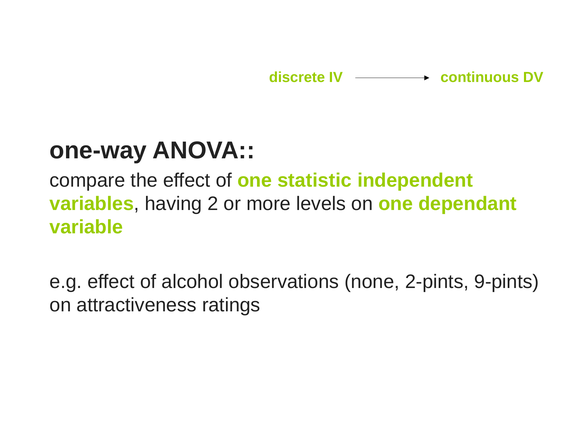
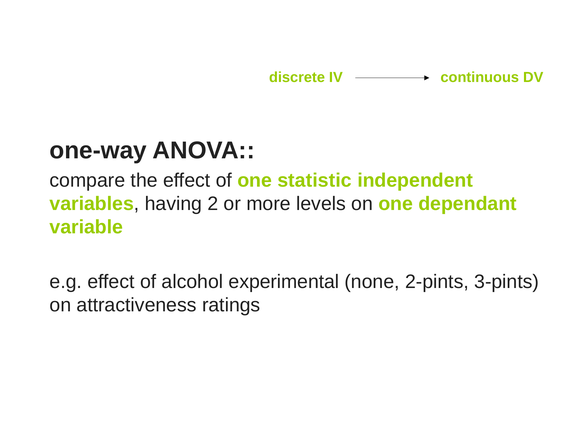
observations: observations -> experimental
9-pints: 9-pints -> 3-pints
